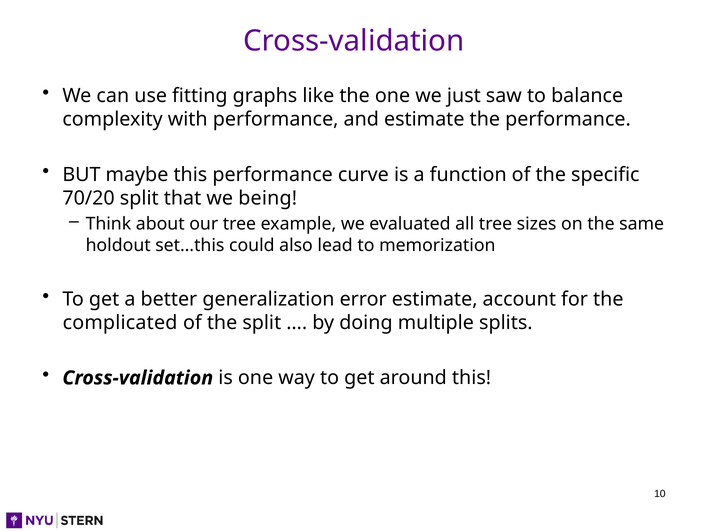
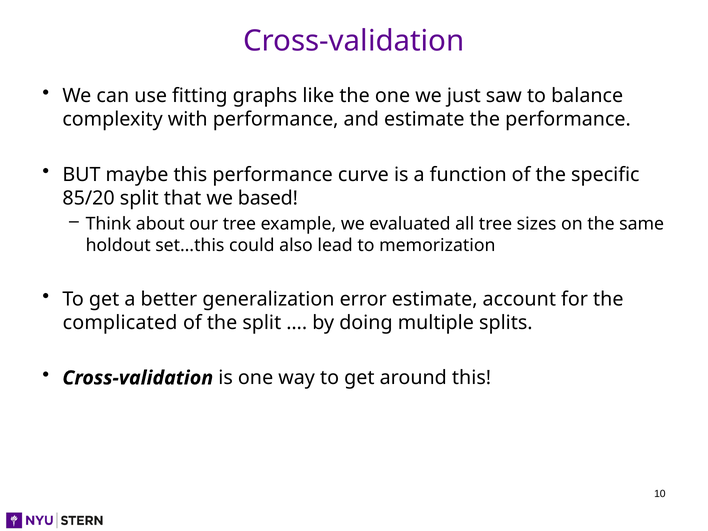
70/20: 70/20 -> 85/20
being: being -> based
